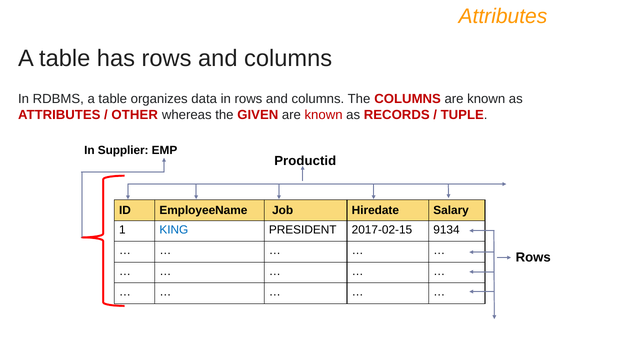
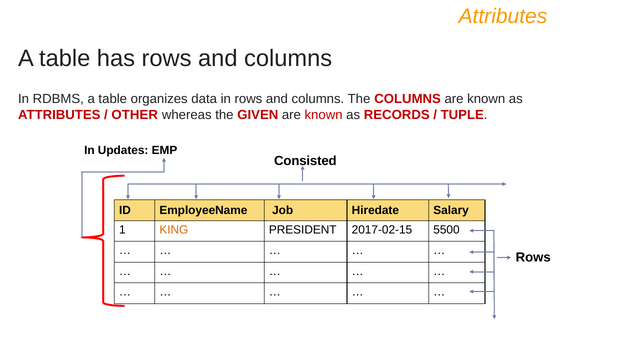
Supplier: Supplier -> Updates
Productid: Productid -> Consisted
KING colour: blue -> orange
9134: 9134 -> 5500
